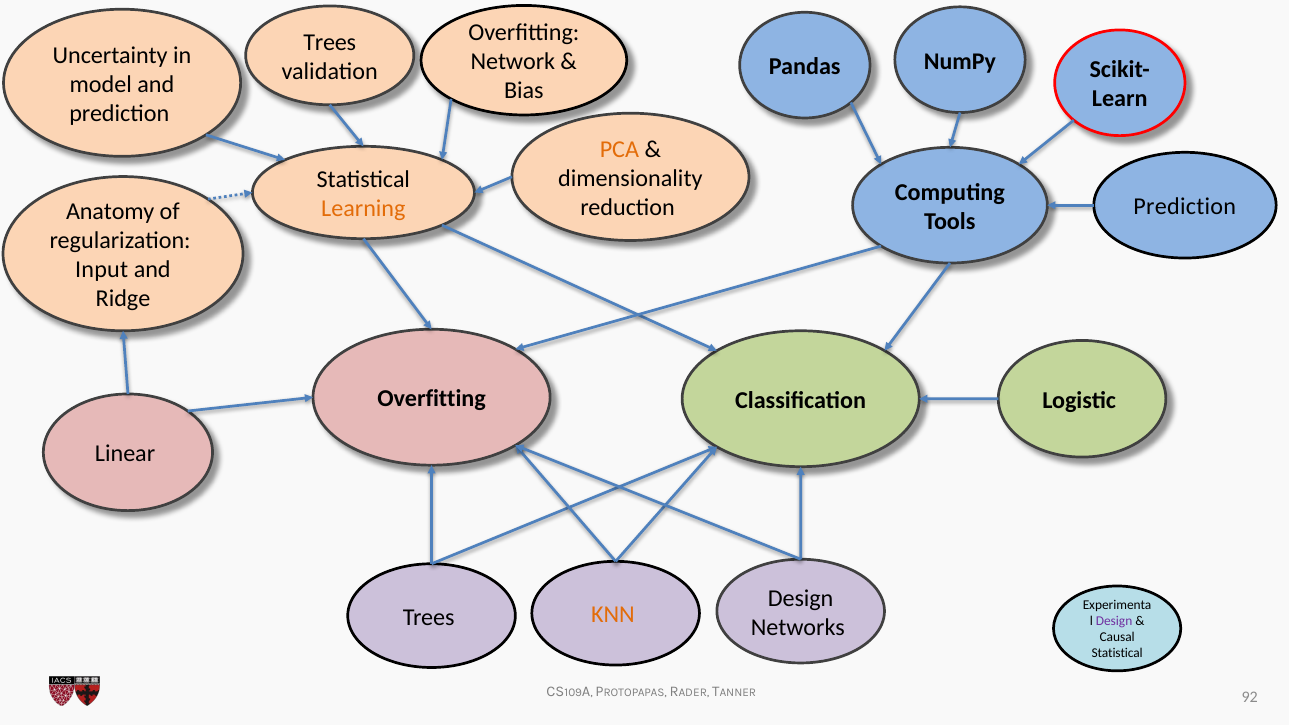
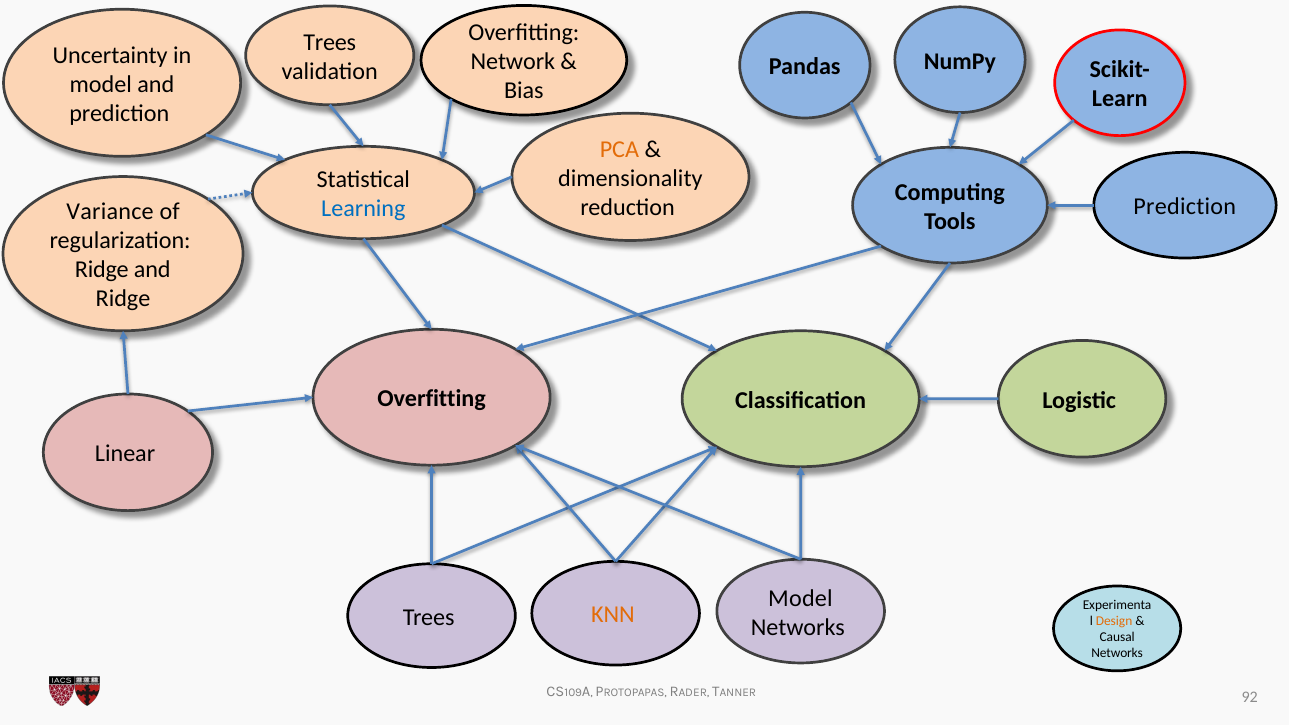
Learning colour: orange -> blue
Anatomy: Anatomy -> Variance
Input at (102, 270): Input -> Ridge
Design at (801, 598): Design -> Model
Design at (1114, 621) colour: purple -> orange
Statistical at (1117, 654): Statistical -> Networks
